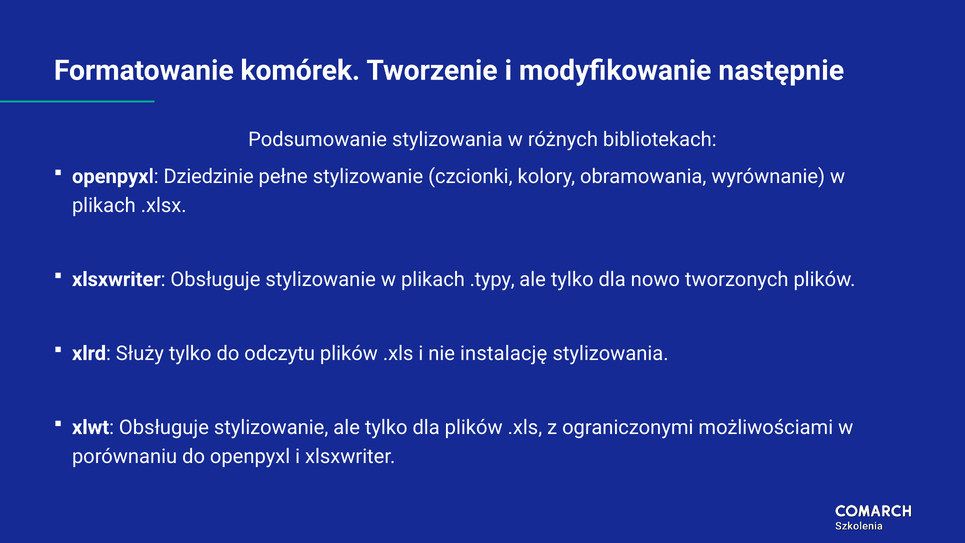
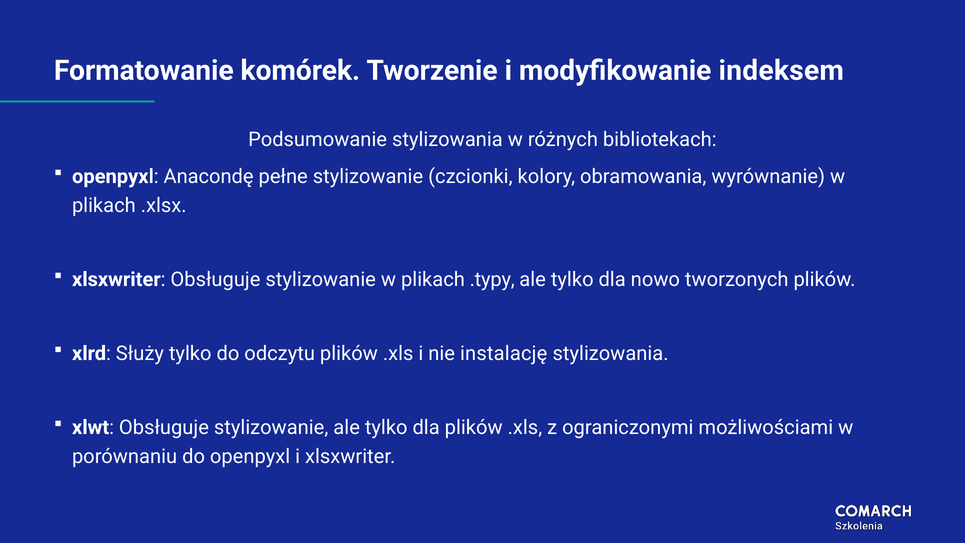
następnie: następnie -> indeksem
Dziedzinie: Dziedzinie -> Anacondę
